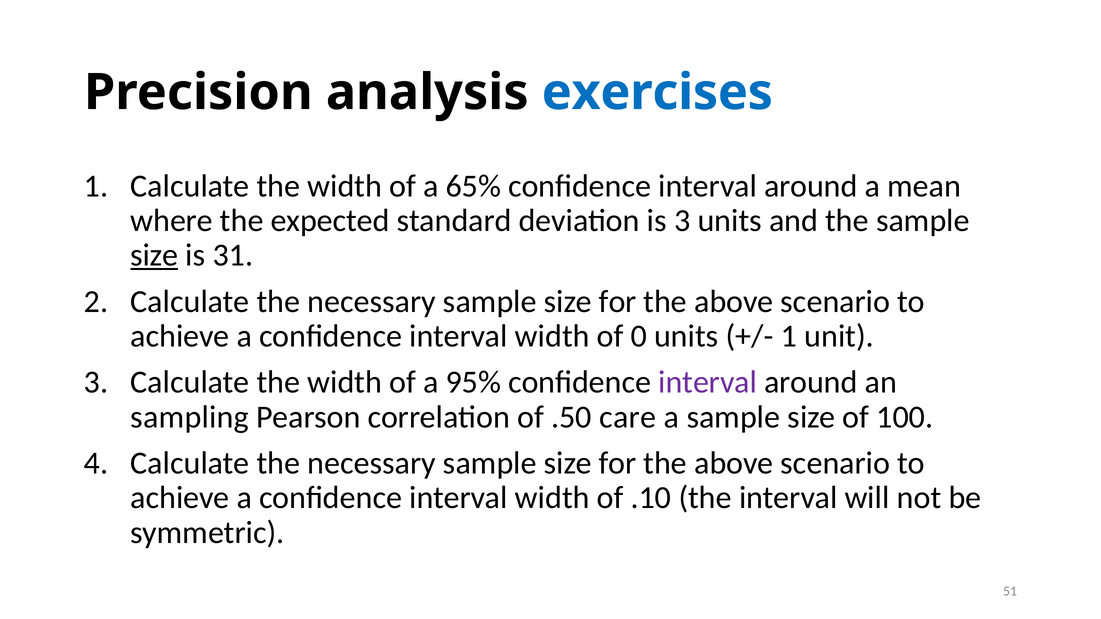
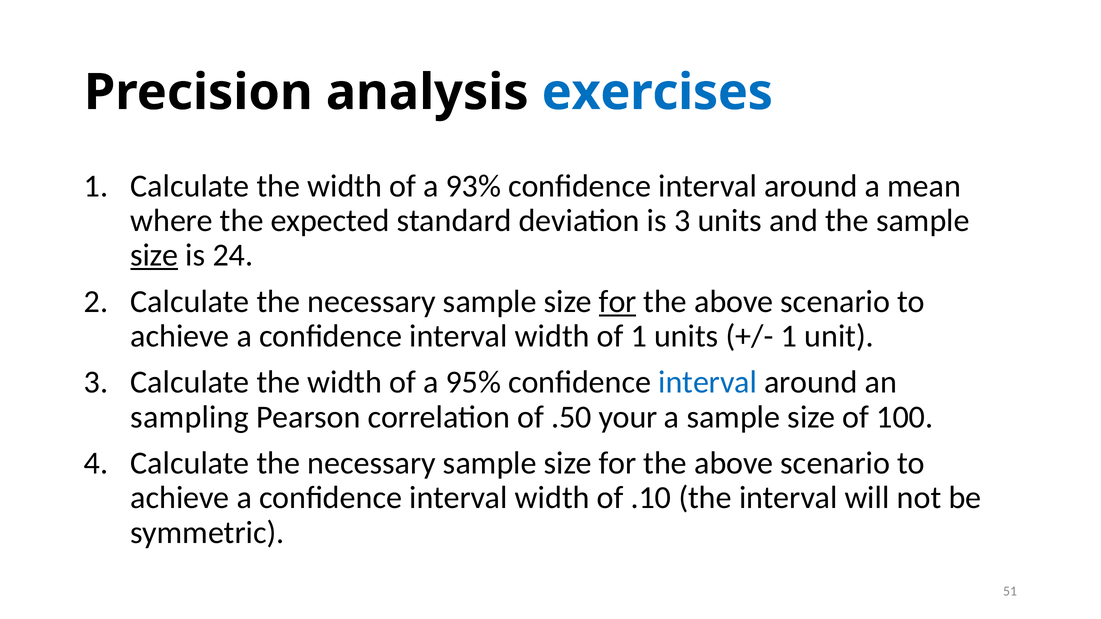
65%: 65% -> 93%
31: 31 -> 24
for at (618, 302) underline: none -> present
of 0: 0 -> 1
interval at (708, 383) colour: purple -> blue
care: care -> your
